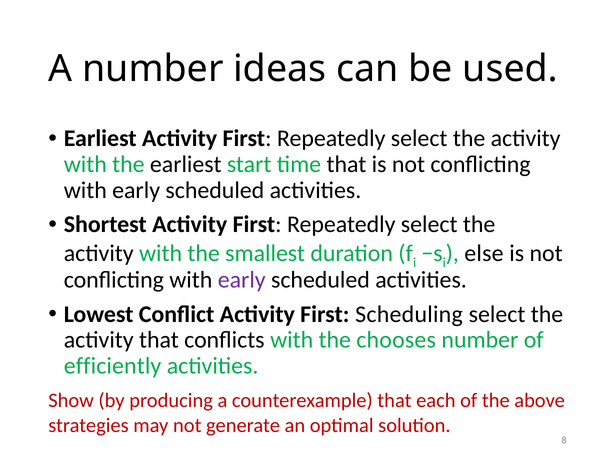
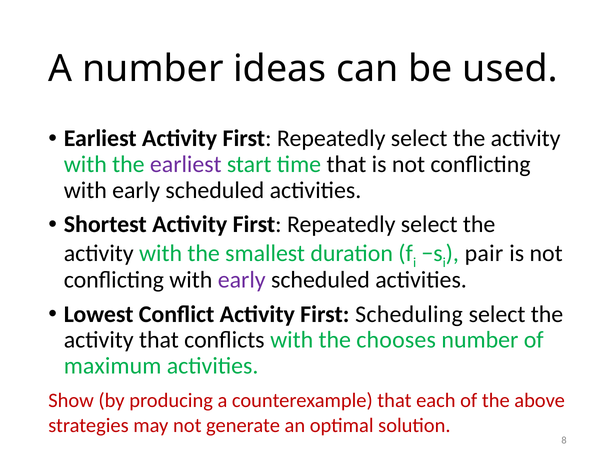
earliest at (186, 164) colour: black -> purple
else: else -> pair
efficiently: efficiently -> maximum
